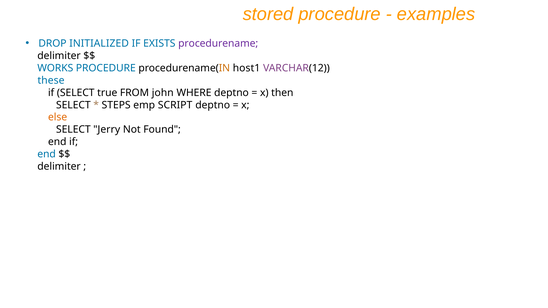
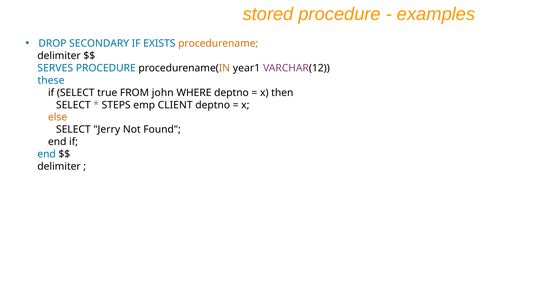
INITIALIZED: INITIALIZED -> SECONDARY
procedurename colour: purple -> orange
WORKS: WORKS -> SERVES
host1: host1 -> year1
SCRIPT: SCRIPT -> CLIENT
